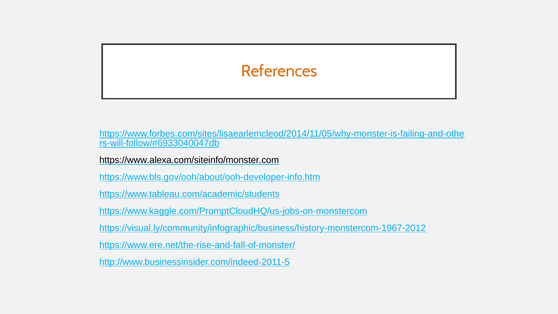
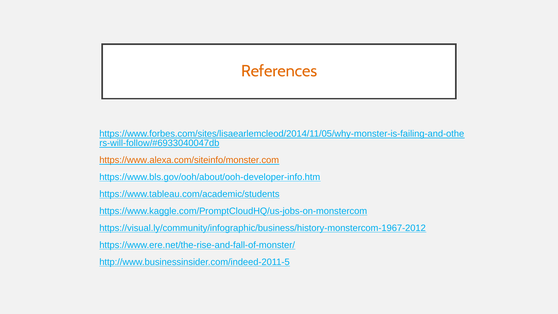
https://www.alexa.com/siteinfo/monster.com colour: black -> orange
